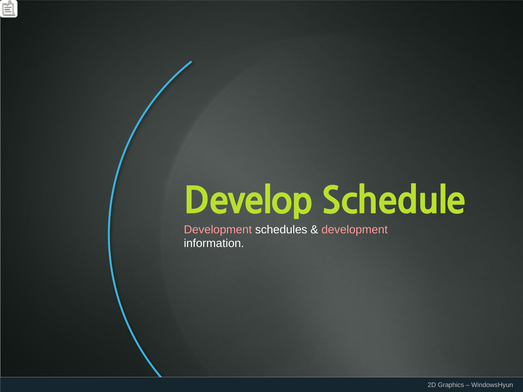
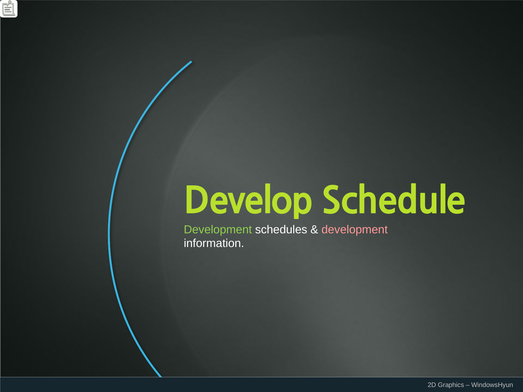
Development at (218, 230) colour: pink -> light green
